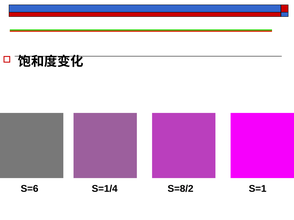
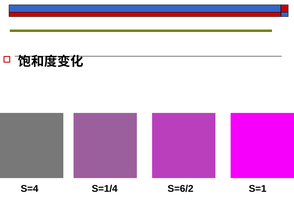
S=6: S=6 -> S=4
S=8/2: S=8/2 -> S=6/2
